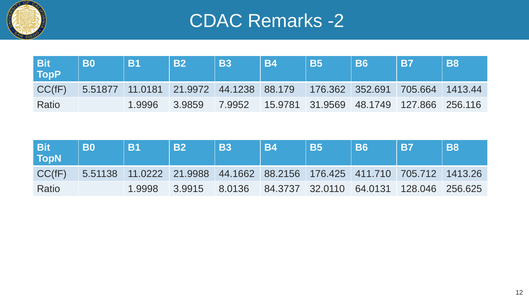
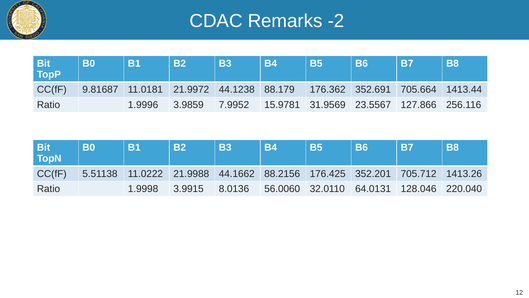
5.51877: 5.51877 -> 9.81687
48.1749: 48.1749 -> 23.5567
411.710: 411.710 -> 352.201
84.3737: 84.3737 -> 56.0060
256.625: 256.625 -> 220.040
